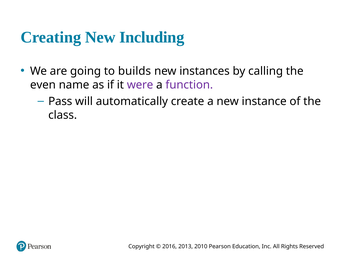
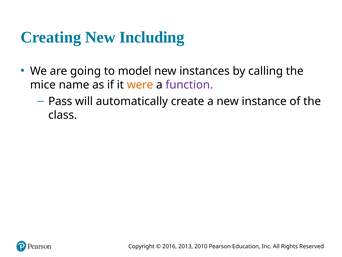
builds: builds -> model
even: even -> mice
were colour: purple -> orange
